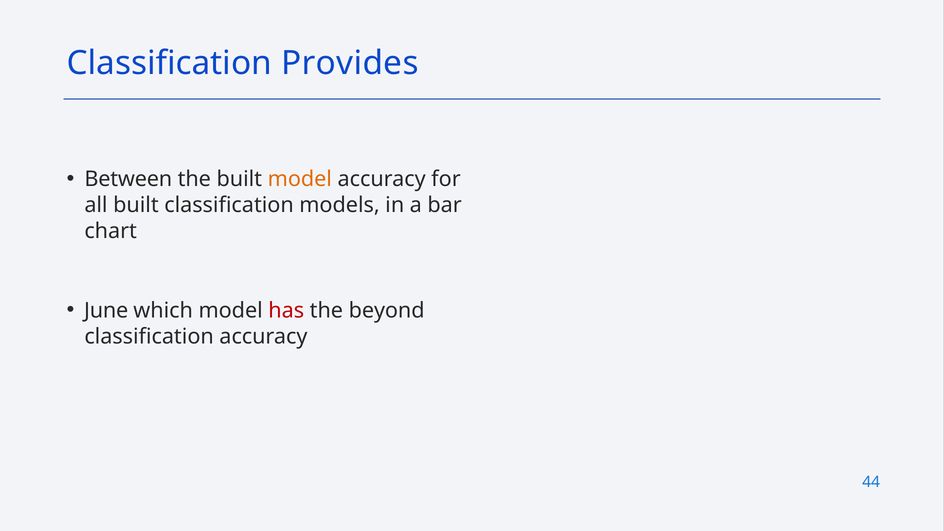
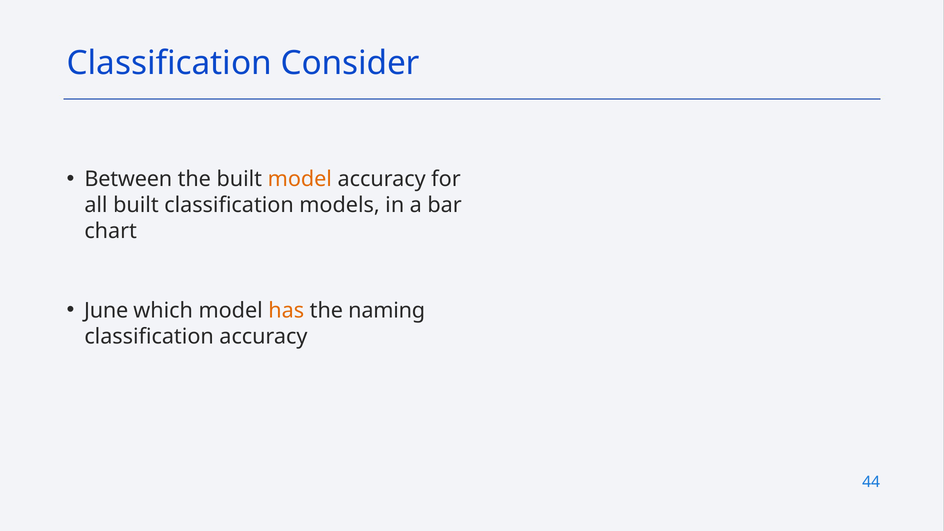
Provides: Provides -> Consider
has colour: red -> orange
beyond: beyond -> naming
